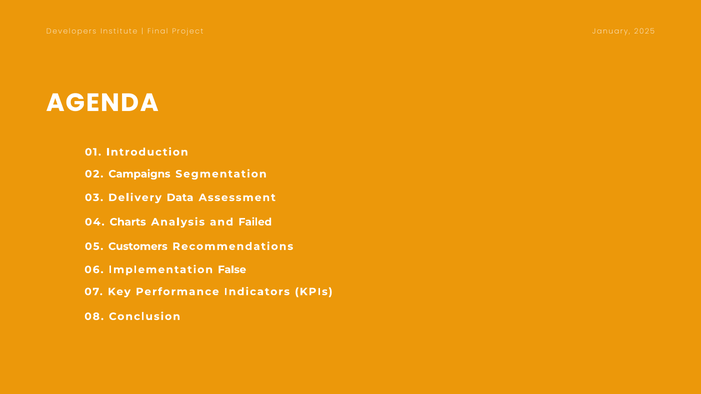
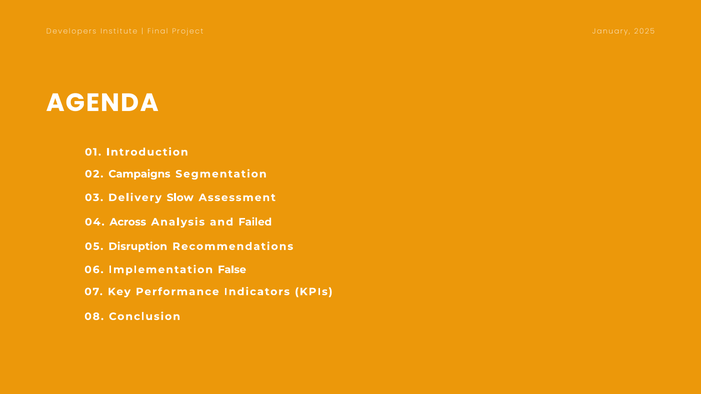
Data: Data -> Slow
Charts: Charts -> Across
Customers: Customers -> Disruption
